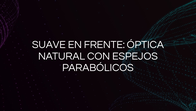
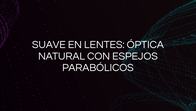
FRENTE: FRENTE -> LENTES
